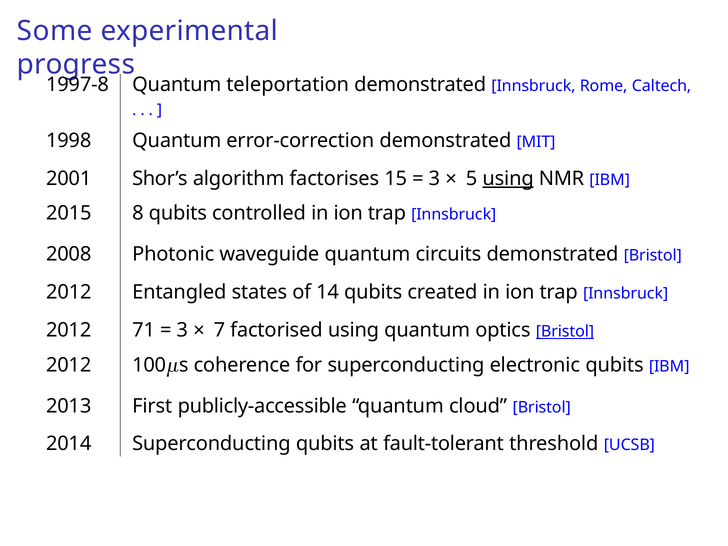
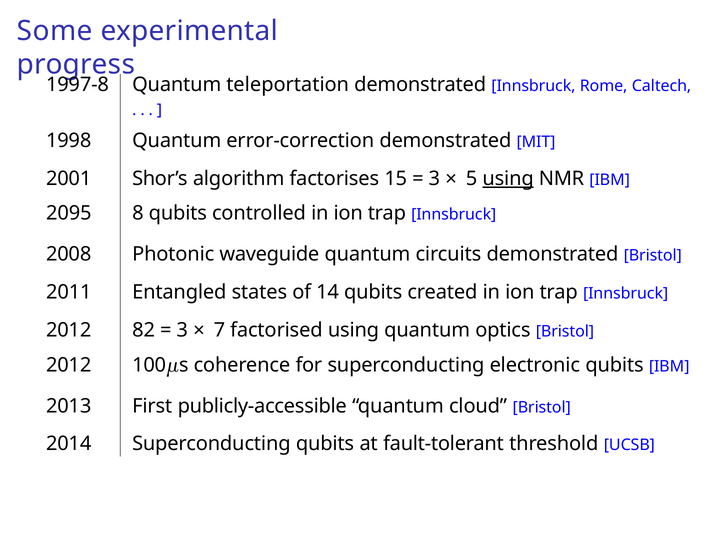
2015: 2015 -> 2095
2012 at (69, 293): 2012 -> 2011
71: 71 -> 82
Bristol at (565, 332) underline: present -> none
